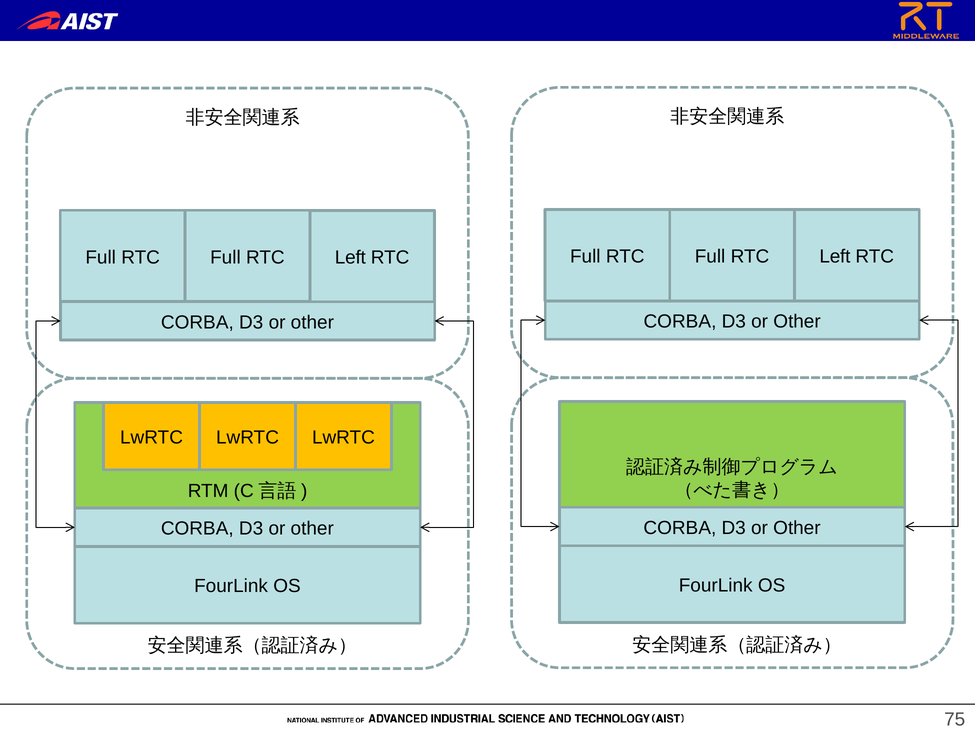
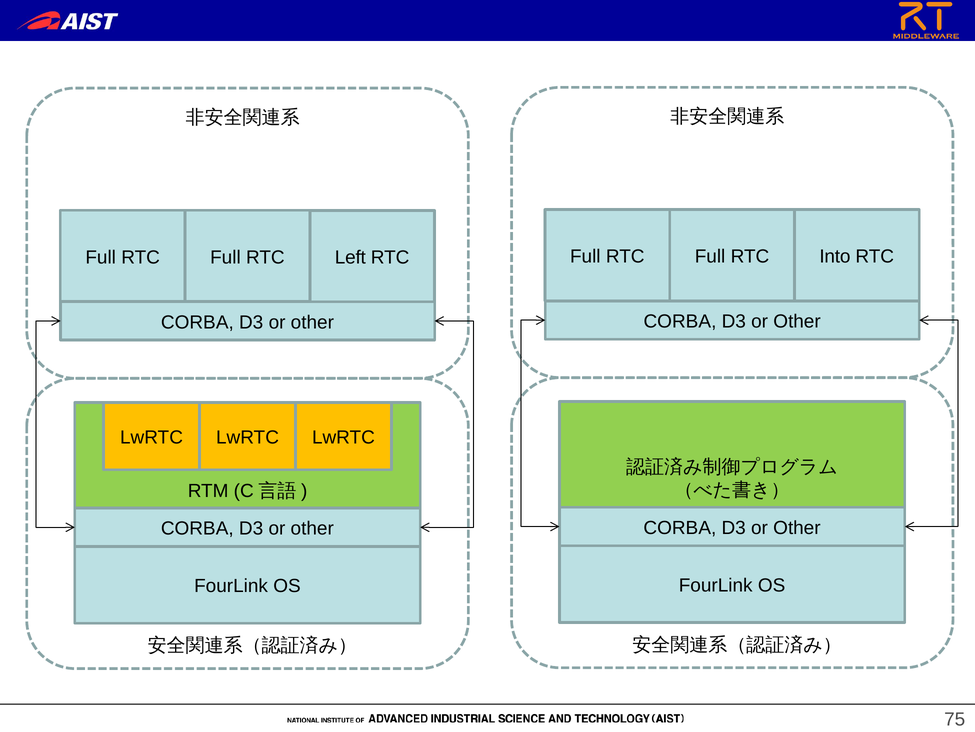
Left at (835, 256): Left -> Into
